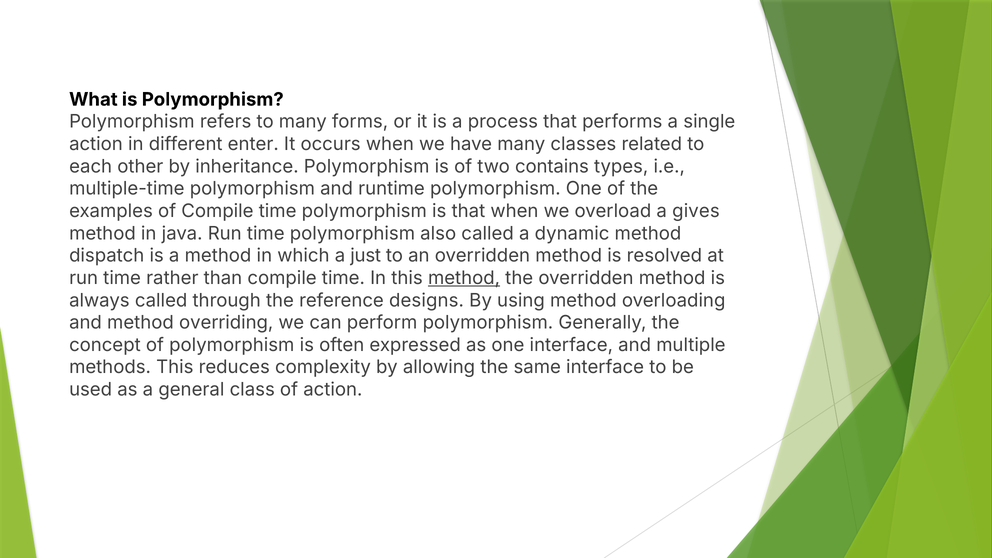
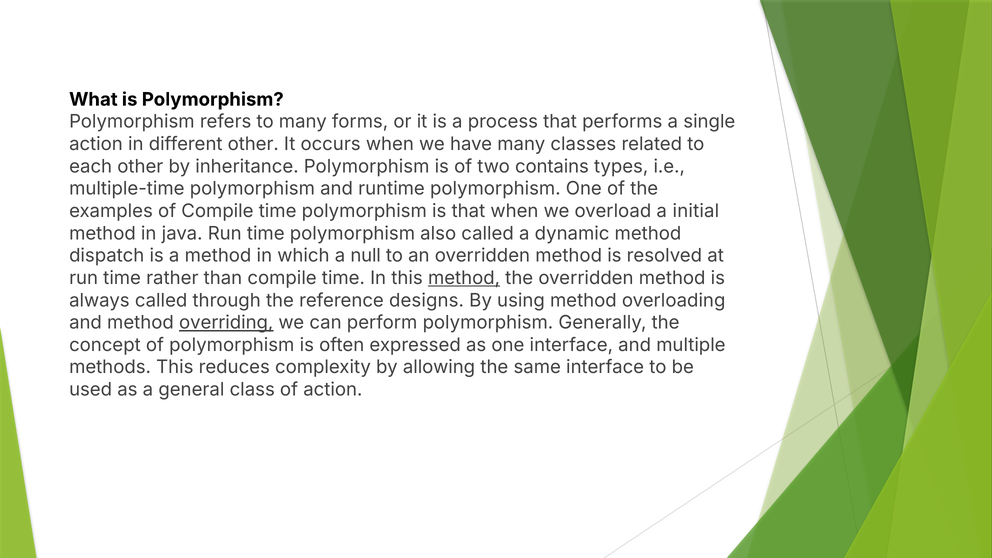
different enter: enter -> other
gives: gives -> initial
just: just -> null
overriding underline: none -> present
